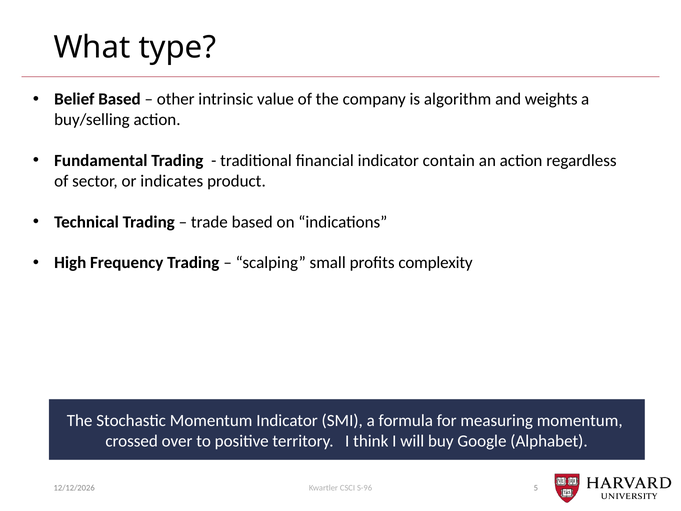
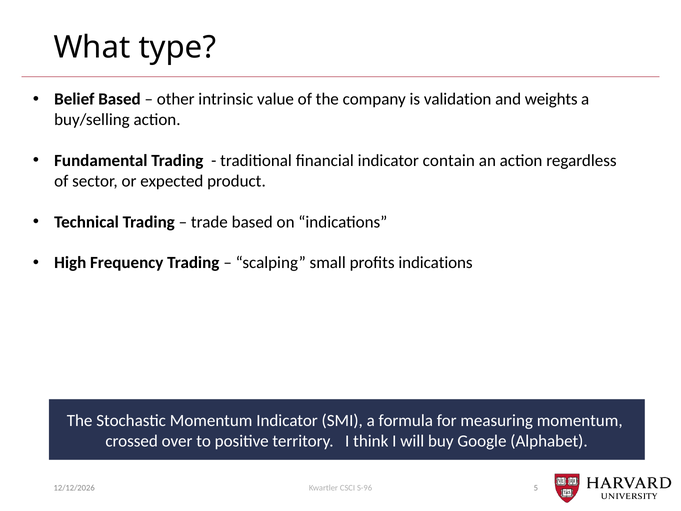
algorithm: algorithm -> validation
indicates: indicates -> expected
profits complexity: complexity -> indications
